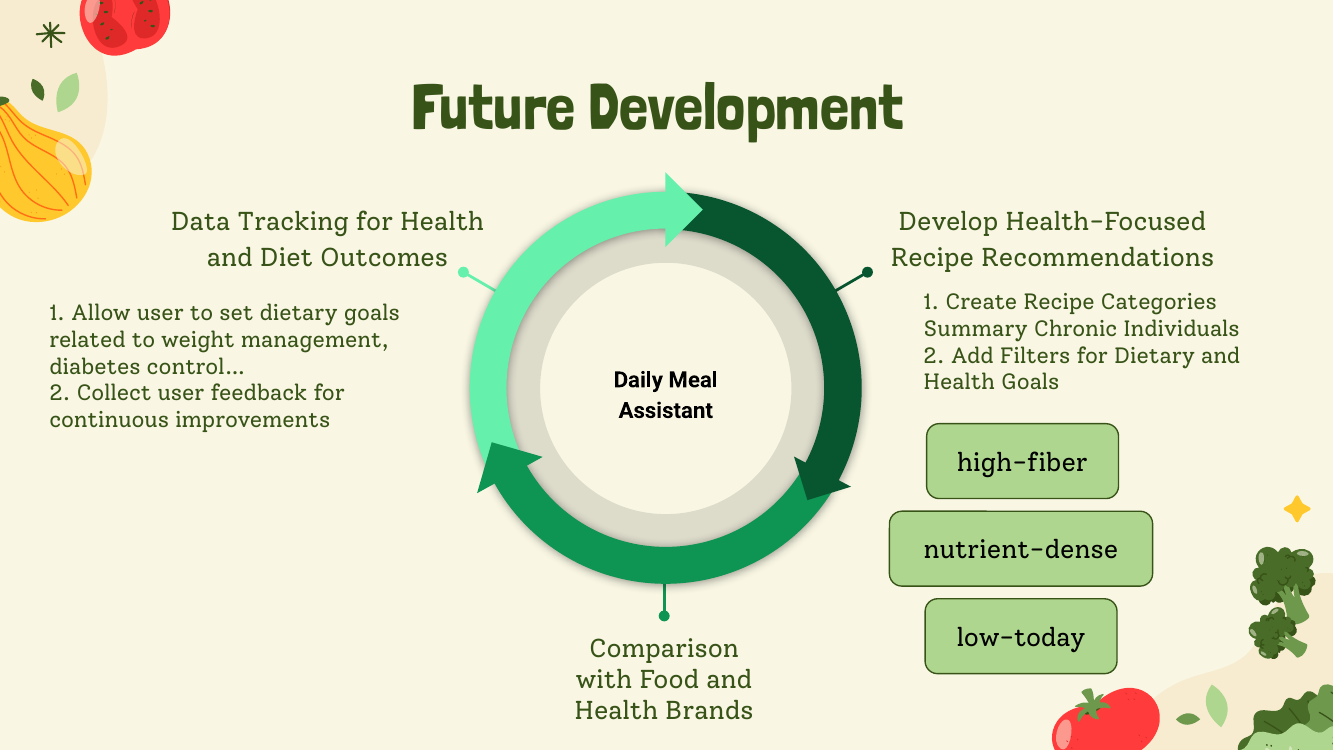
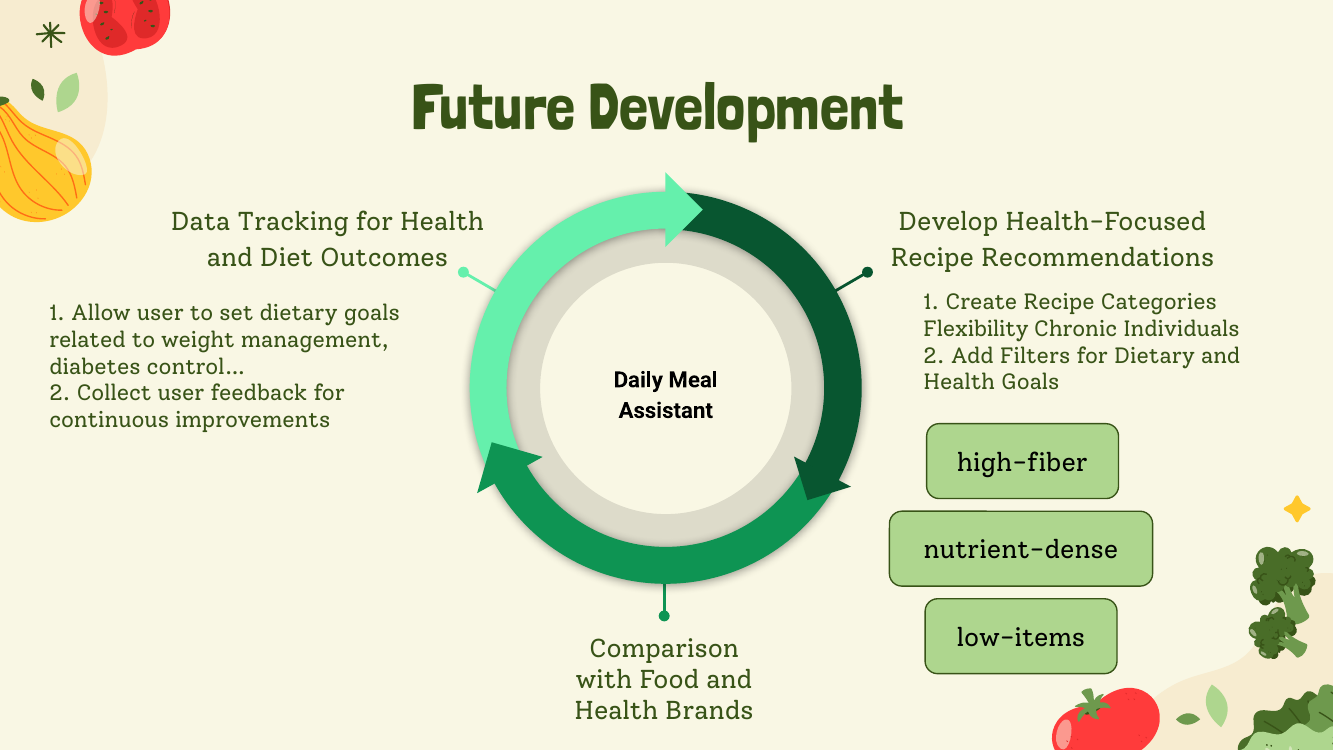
Summary: Summary -> Flexibility
low-today: low-today -> low-items
